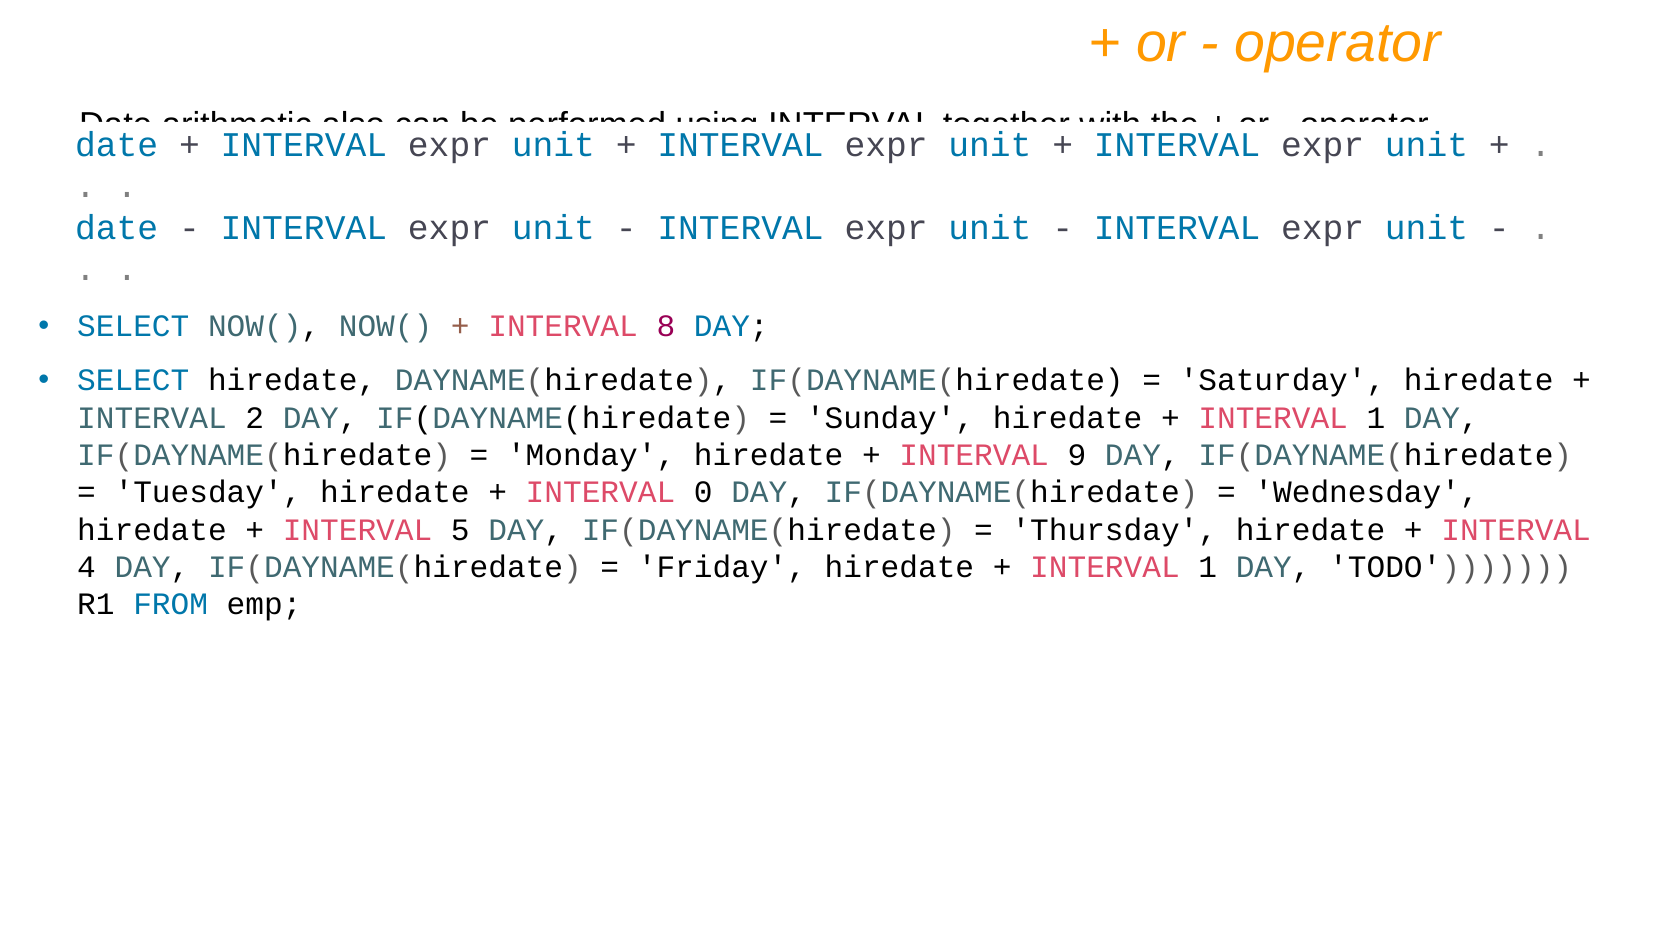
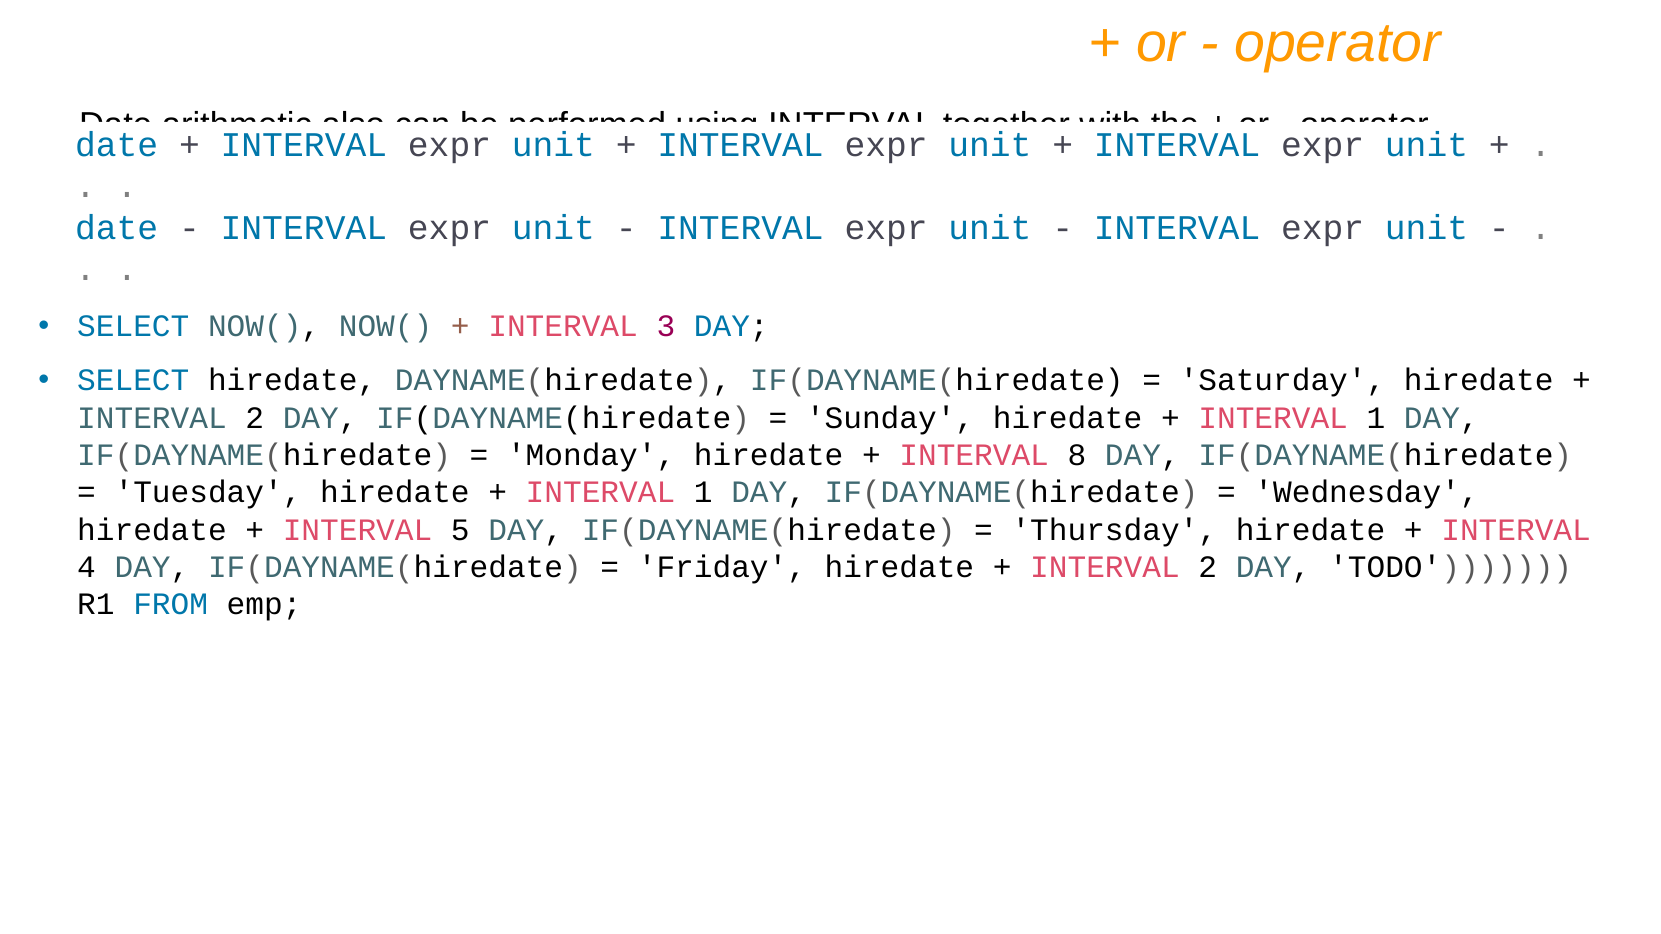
8: 8 -> 3
9: 9 -> 8
0 at (703, 493): 0 -> 1
1 at (1208, 567): 1 -> 2
